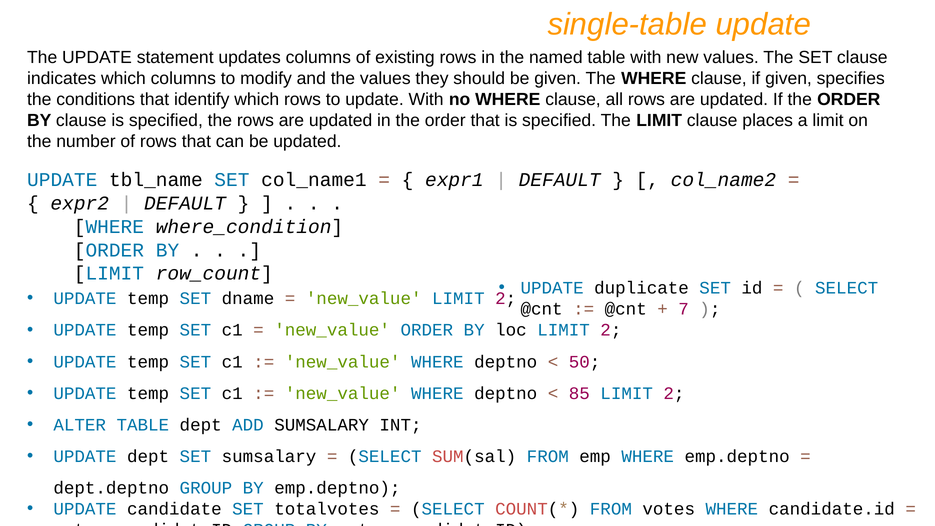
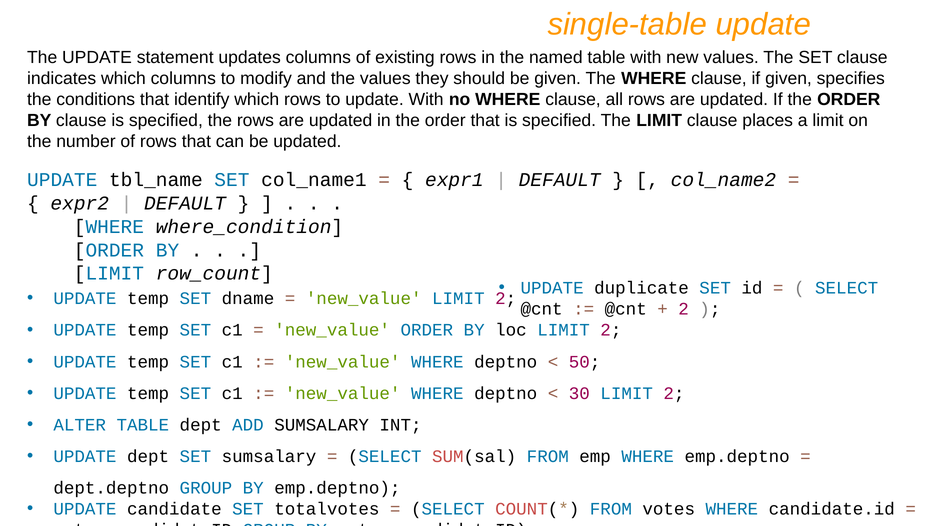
7 at (684, 309): 7 -> 2
85: 85 -> 30
